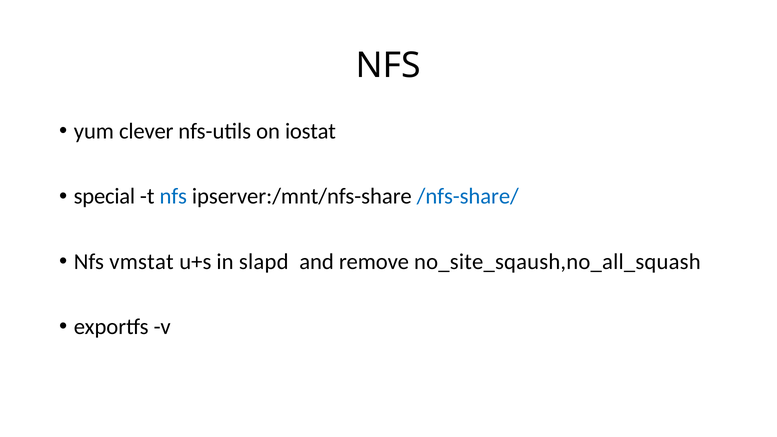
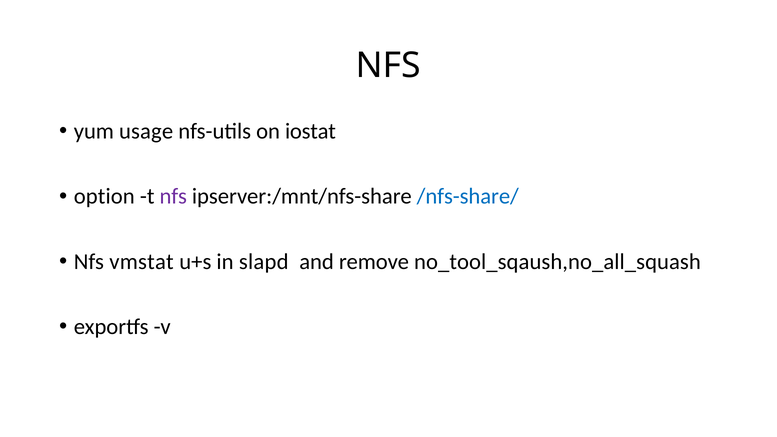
clever: clever -> usage
special: special -> option
nfs at (173, 197) colour: blue -> purple
no_site_sqaush,no_all_squash: no_site_sqaush,no_all_squash -> no_tool_sqaush,no_all_squash
